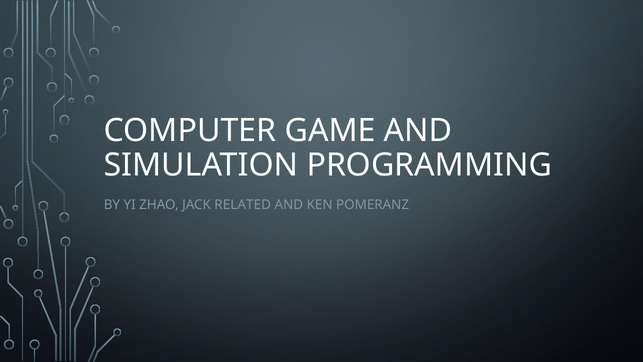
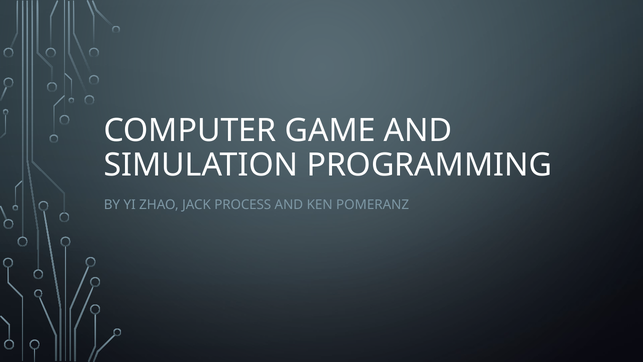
RELATED: RELATED -> PROCESS
